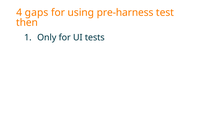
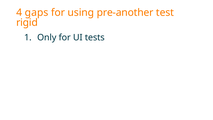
pre-harness: pre-harness -> pre-another
then: then -> rigid
